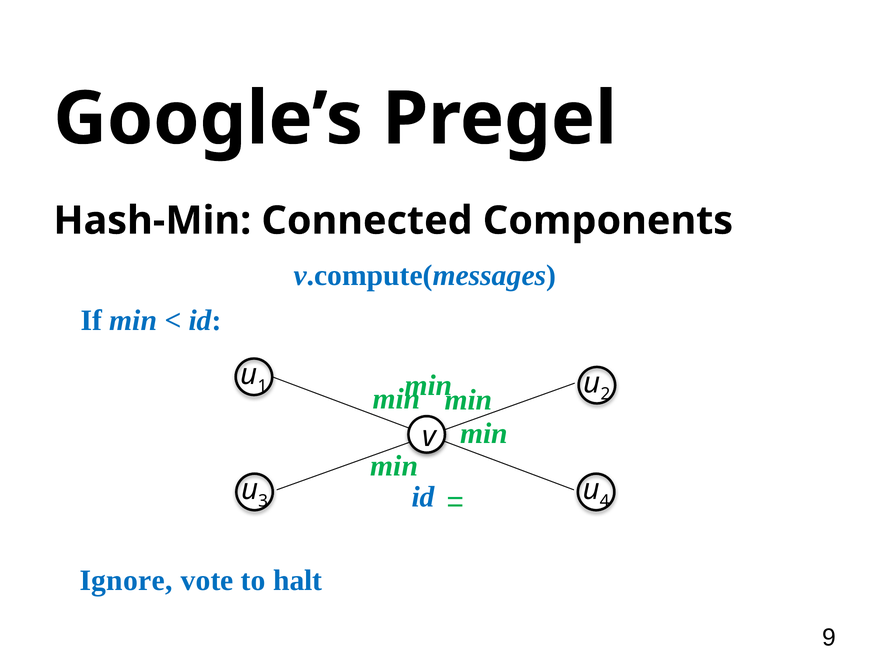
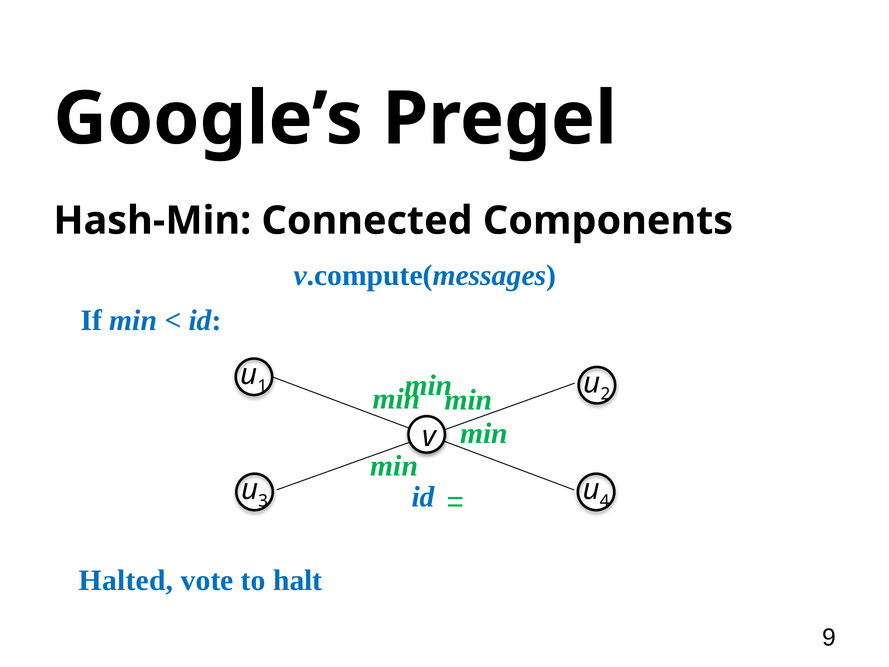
Ignore: Ignore -> Halted
